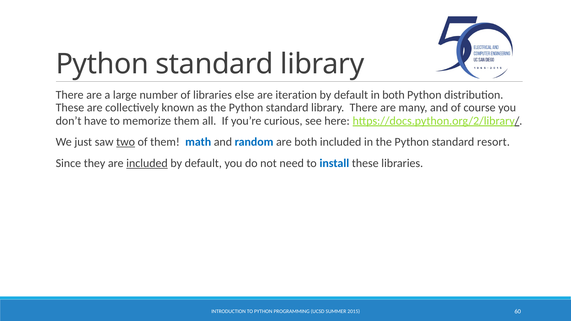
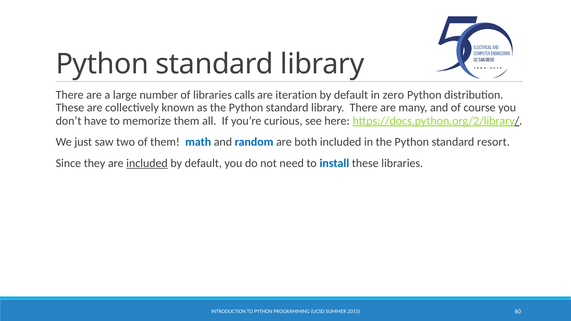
else: else -> calls
in both: both -> zero
two underline: present -> none
